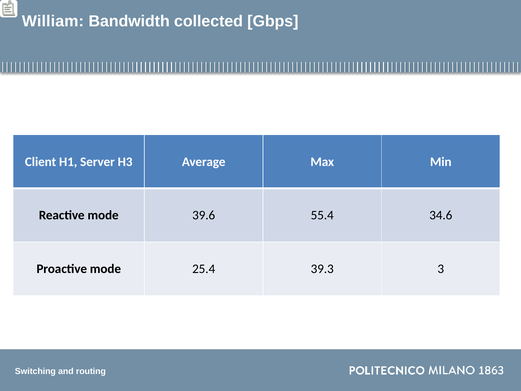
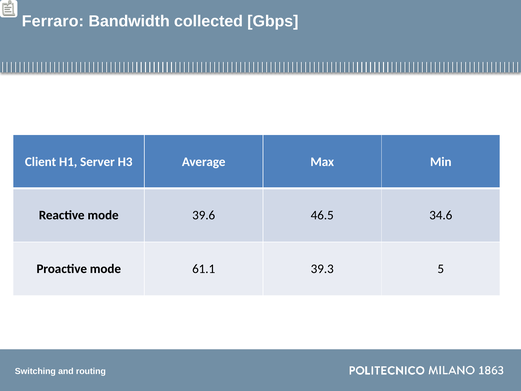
William: William -> Ferraro
55.4: 55.4 -> 46.5
25.4: 25.4 -> 61.1
3: 3 -> 5
